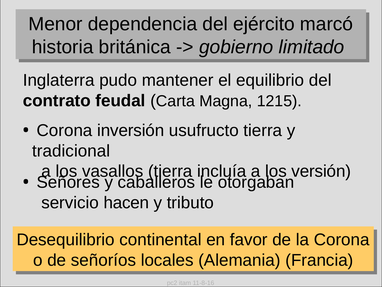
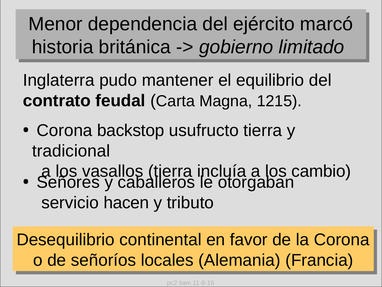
inversión: inversión -> backstop
versión: versión -> cambio
